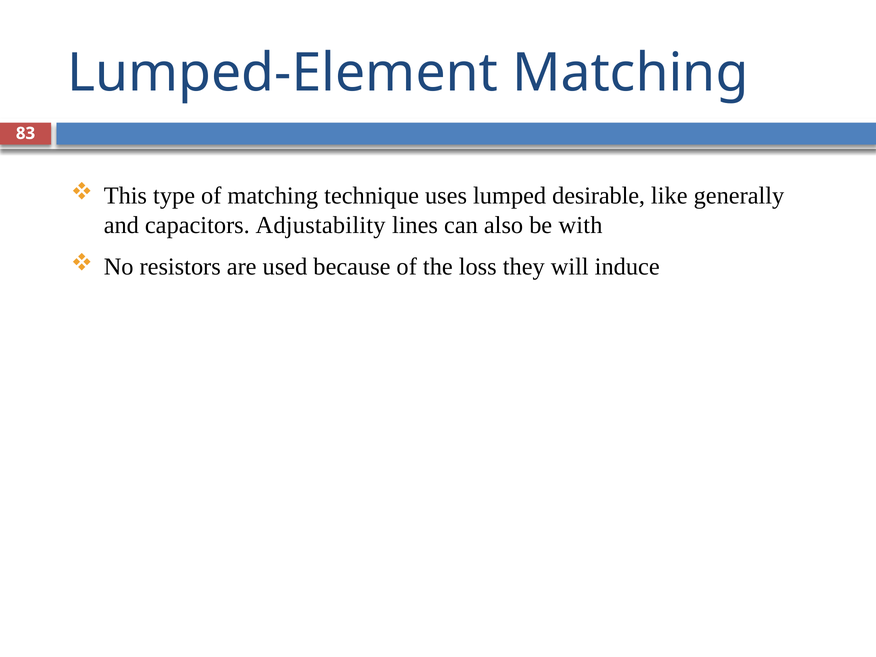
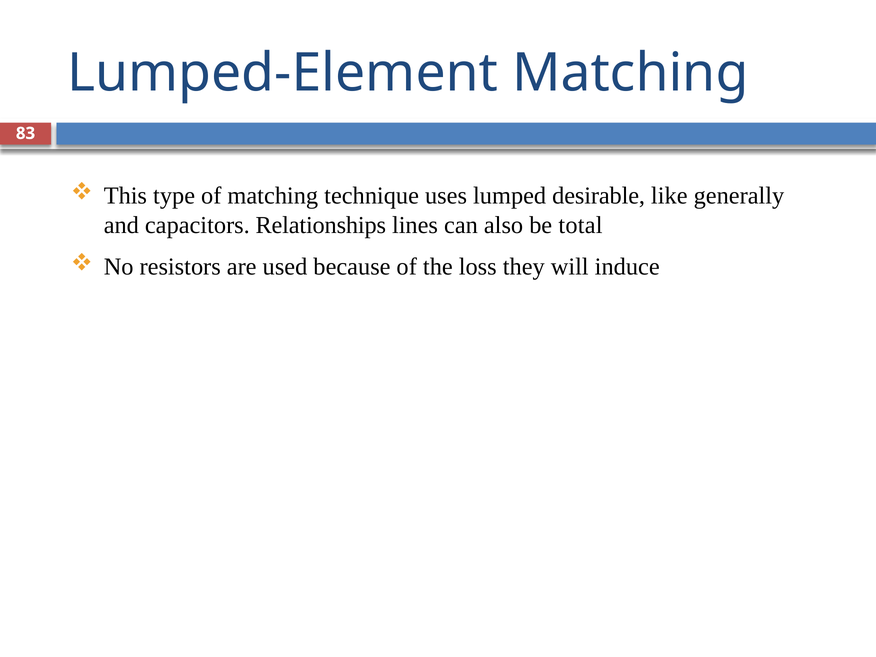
Adjustability: Adjustability -> Relationships
with: with -> total
